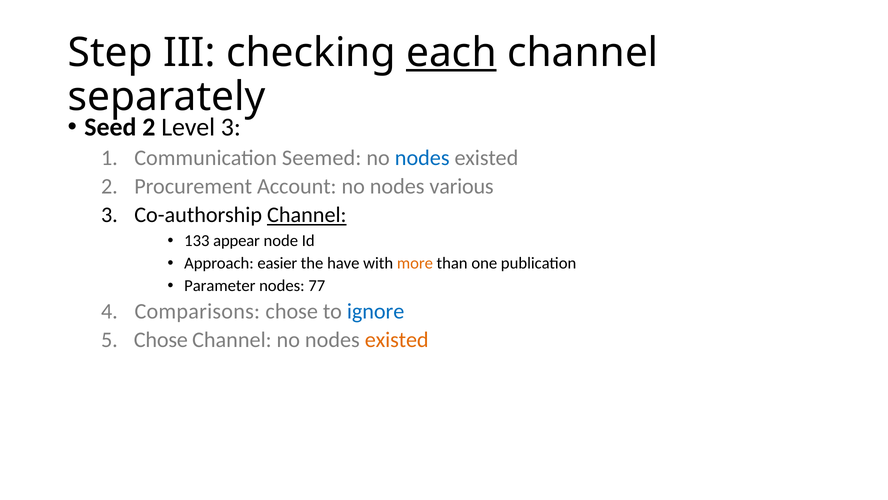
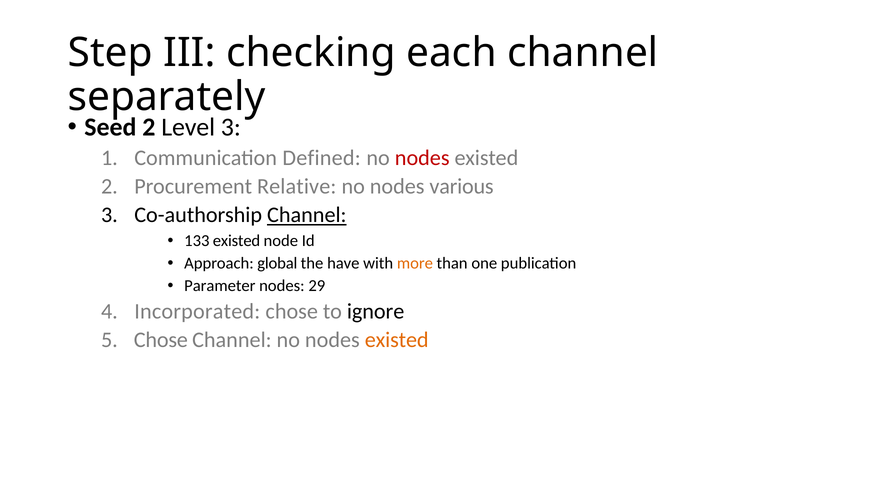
each underline: present -> none
Seemed: Seemed -> Defined
nodes at (422, 158) colour: blue -> red
Account: Account -> Relative
133 appear: appear -> existed
easier: easier -> global
77: 77 -> 29
Comparisons: Comparisons -> Incorporated
ignore colour: blue -> black
